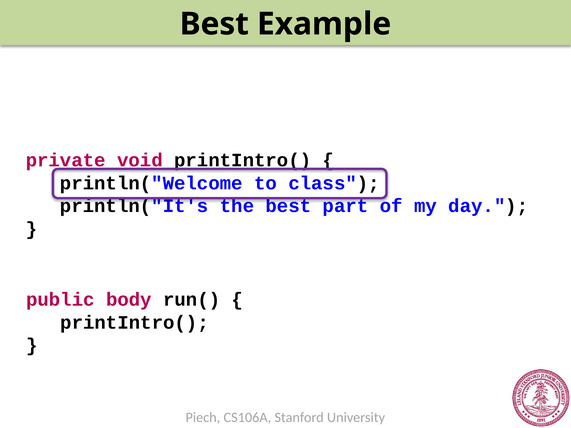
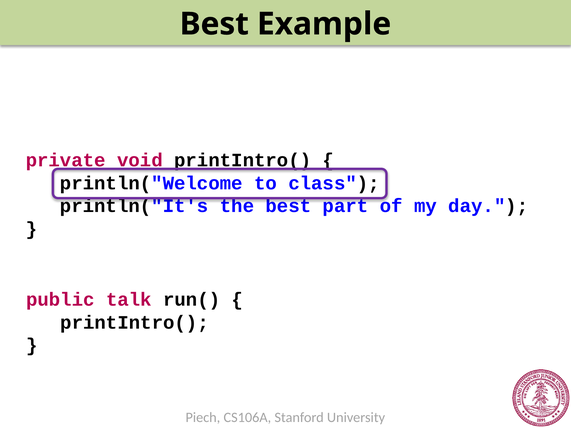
body: body -> talk
